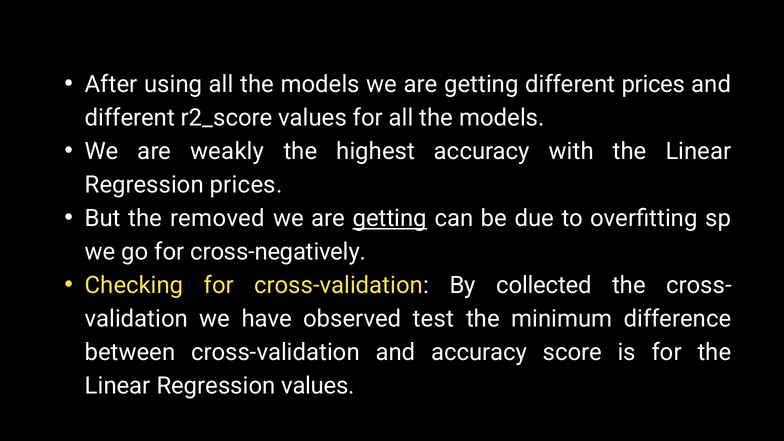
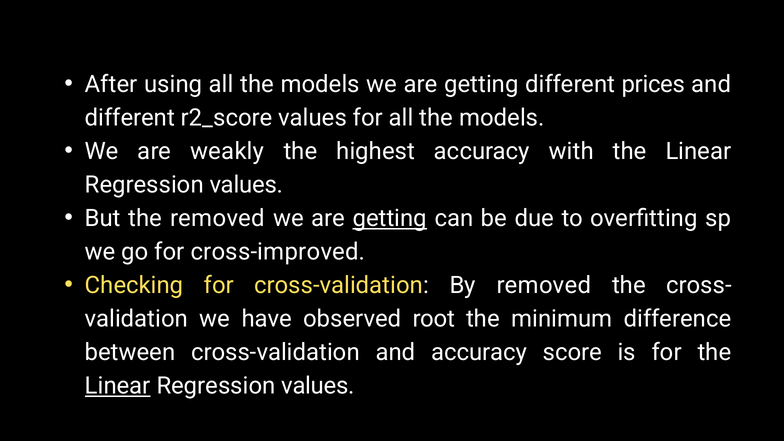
prices at (246, 185): prices -> values
cross-negatively: cross-negatively -> cross-improved
By collected: collected -> removed
test: test -> root
Linear at (118, 386) underline: none -> present
